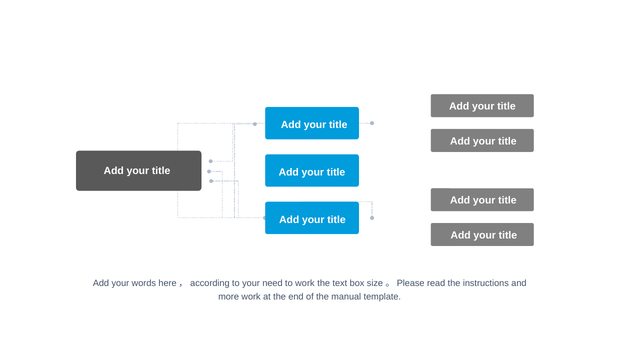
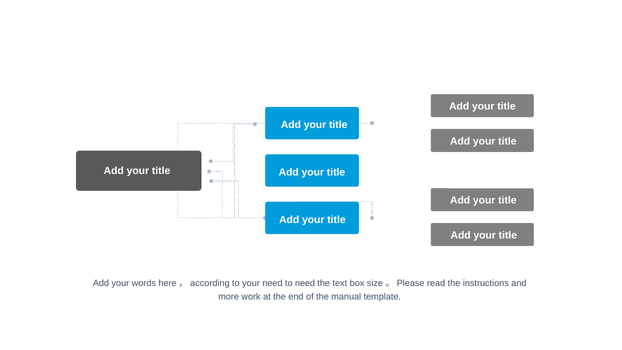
to work: work -> need
